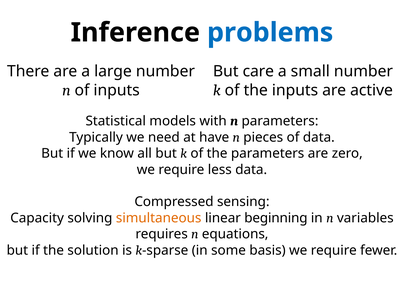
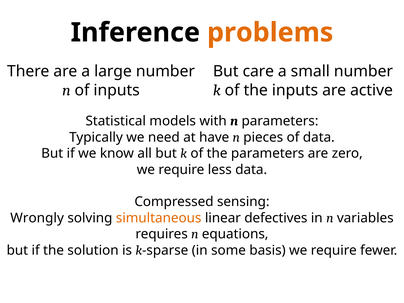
problems colour: blue -> orange
Capacity: Capacity -> Wrongly
beginning: beginning -> defectives
